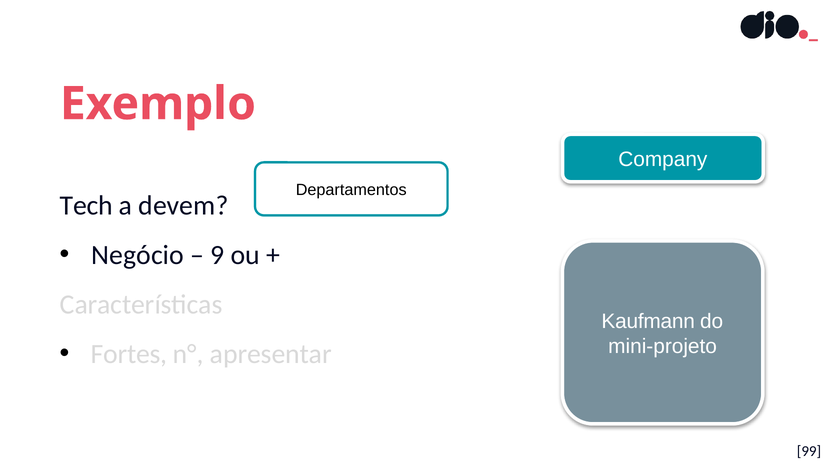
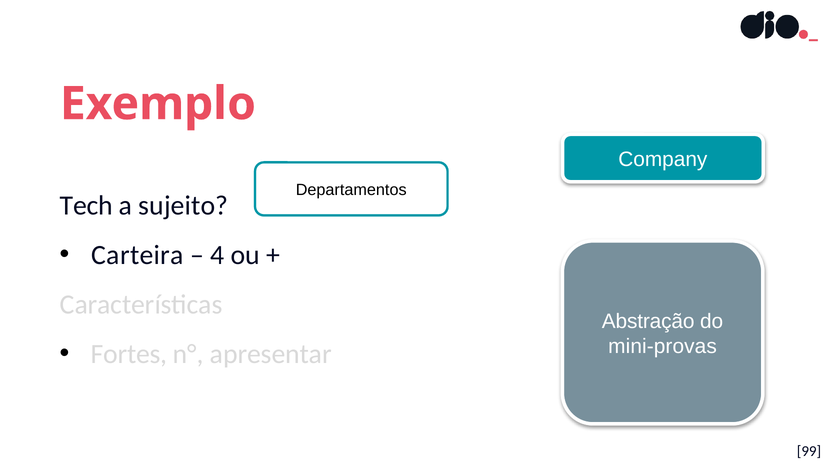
devem: devem -> sujeito
Negócio: Negócio -> Carteira
9: 9 -> 4
Kaufmann: Kaufmann -> Abstração
mini-projeto: mini-projeto -> mini-provas
